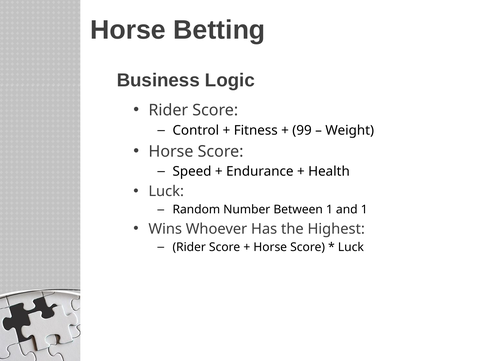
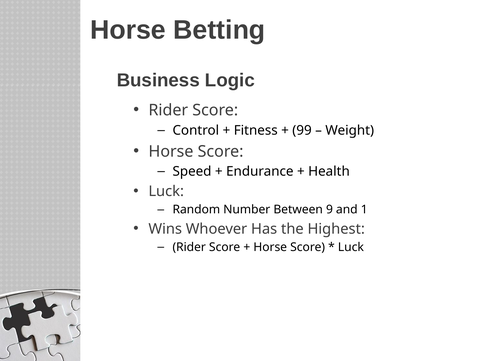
Between 1: 1 -> 9
